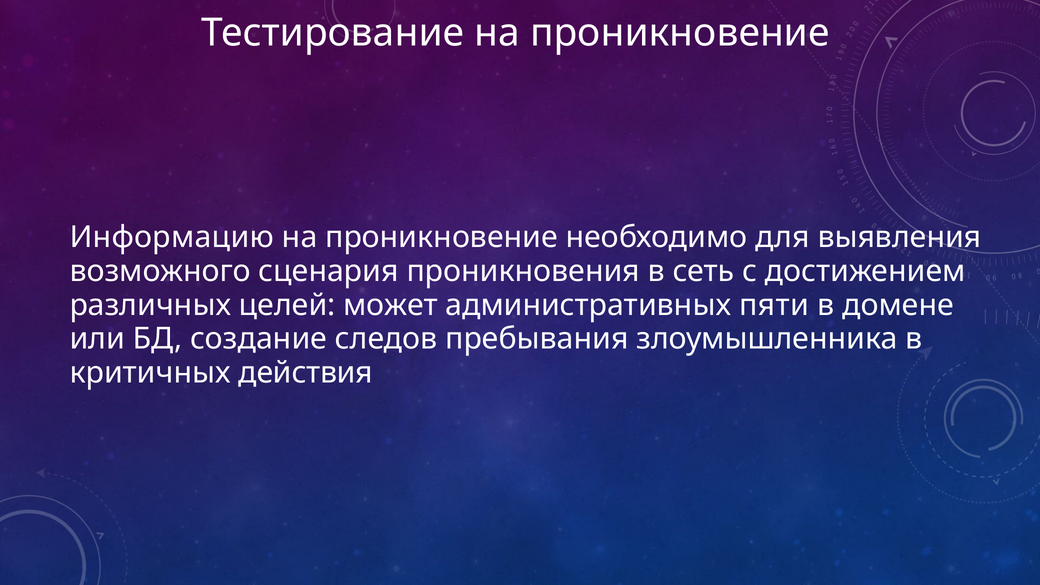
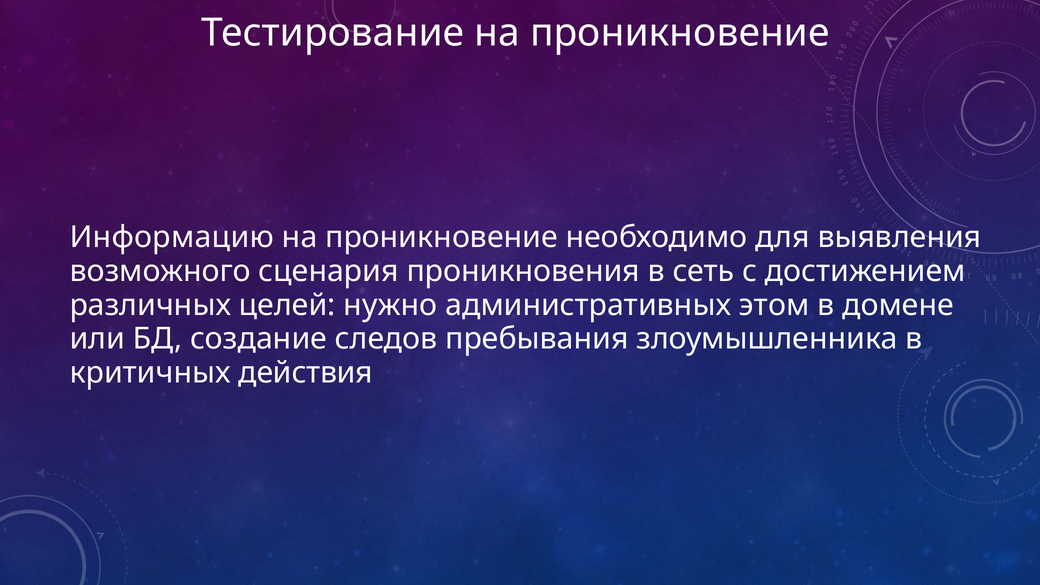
может: может -> нужно
пяти: пяти -> этом
